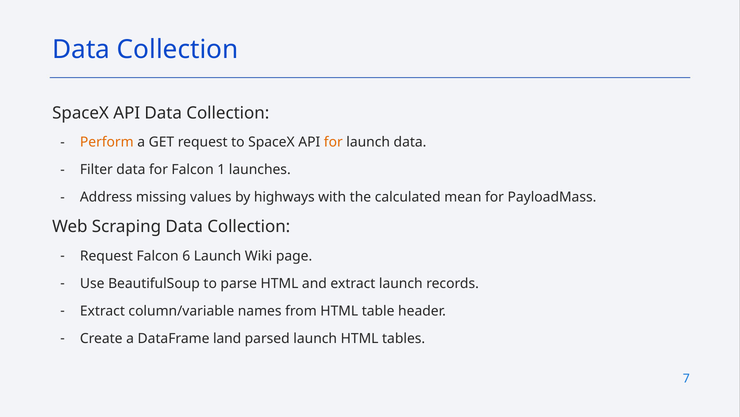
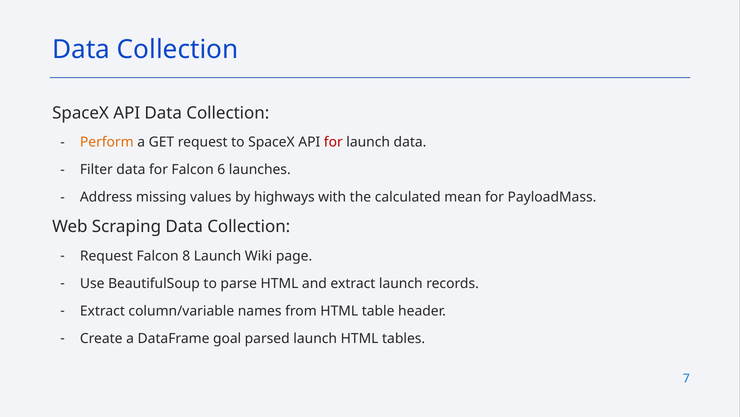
for at (333, 142) colour: orange -> red
1: 1 -> 6
6: 6 -> 8
land: land -> goal
